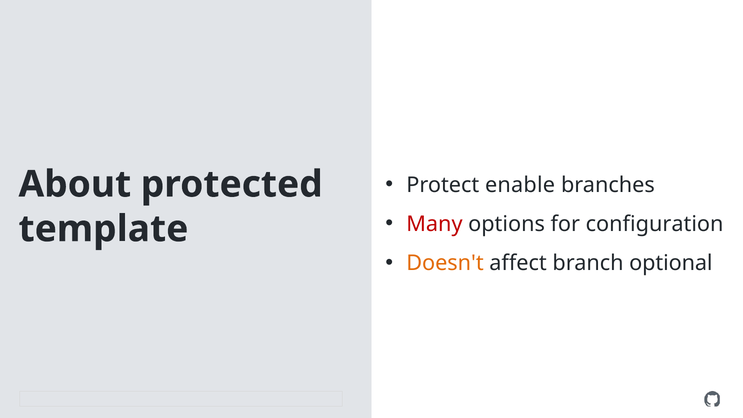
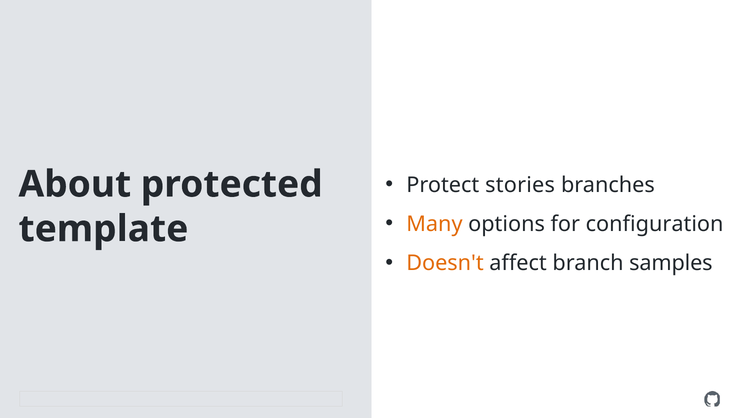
enable: enable -> stories
Many colour: red -> orange
optional: optional -> samples
